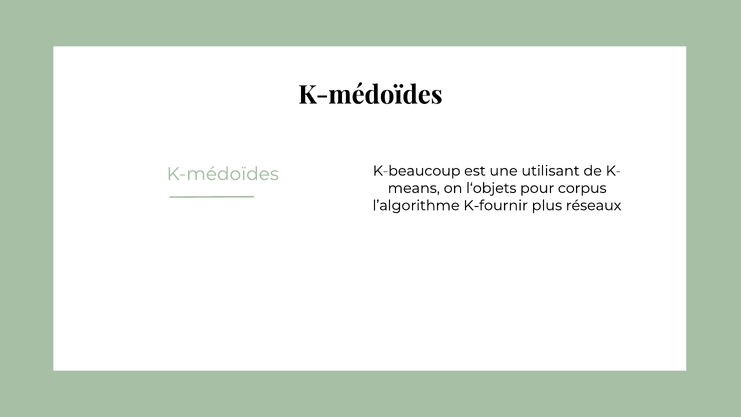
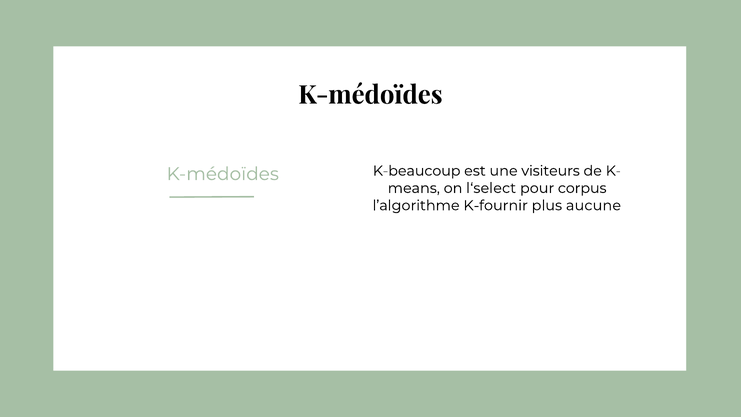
utilisant: utilisant -> visiteurs
l‘objets: l‘objets -> l‘select
réseaux: réseaux -> aucune
